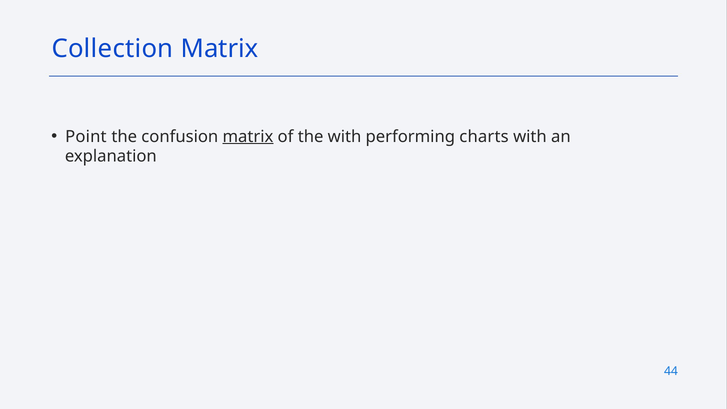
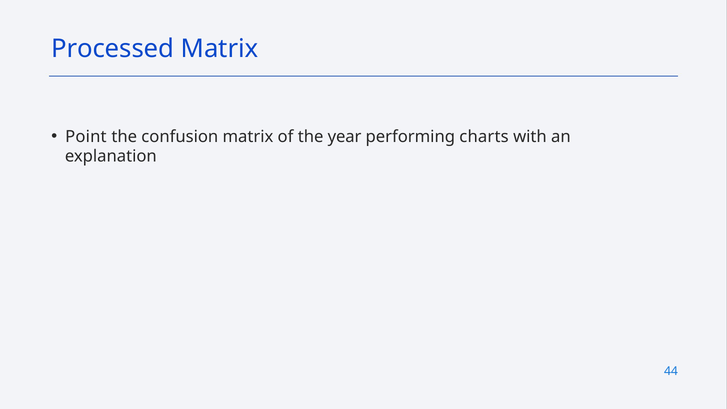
Collection: Collection -> Processed
matrix at (248, 137) underline: present -> none
the with: with -> year
